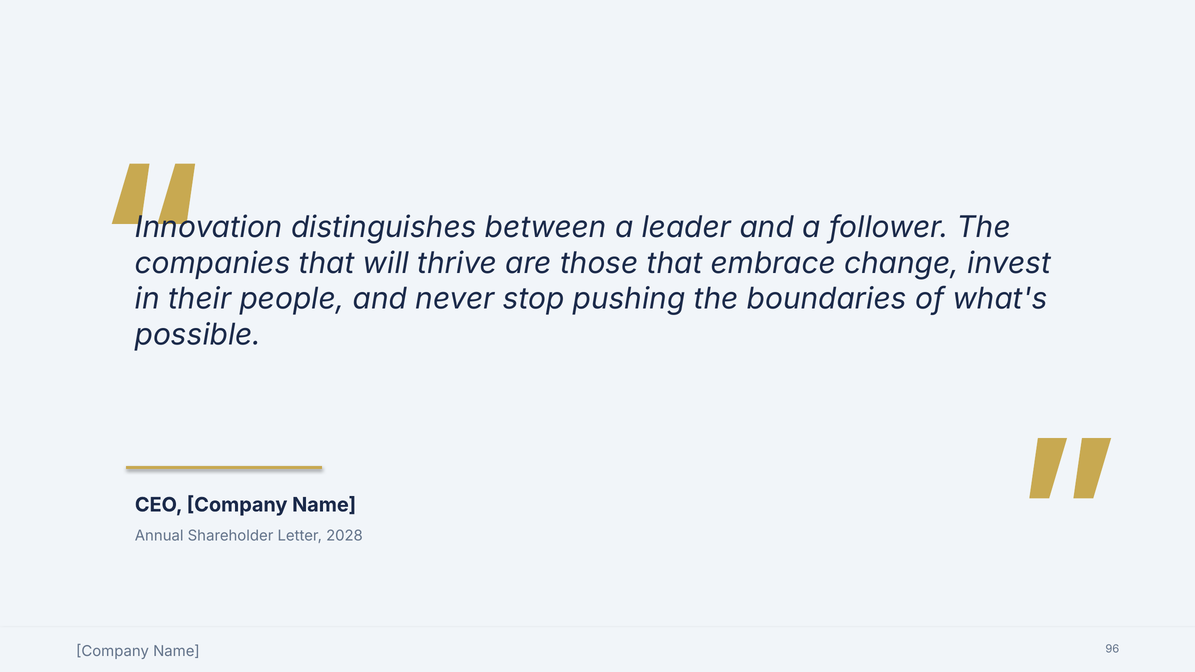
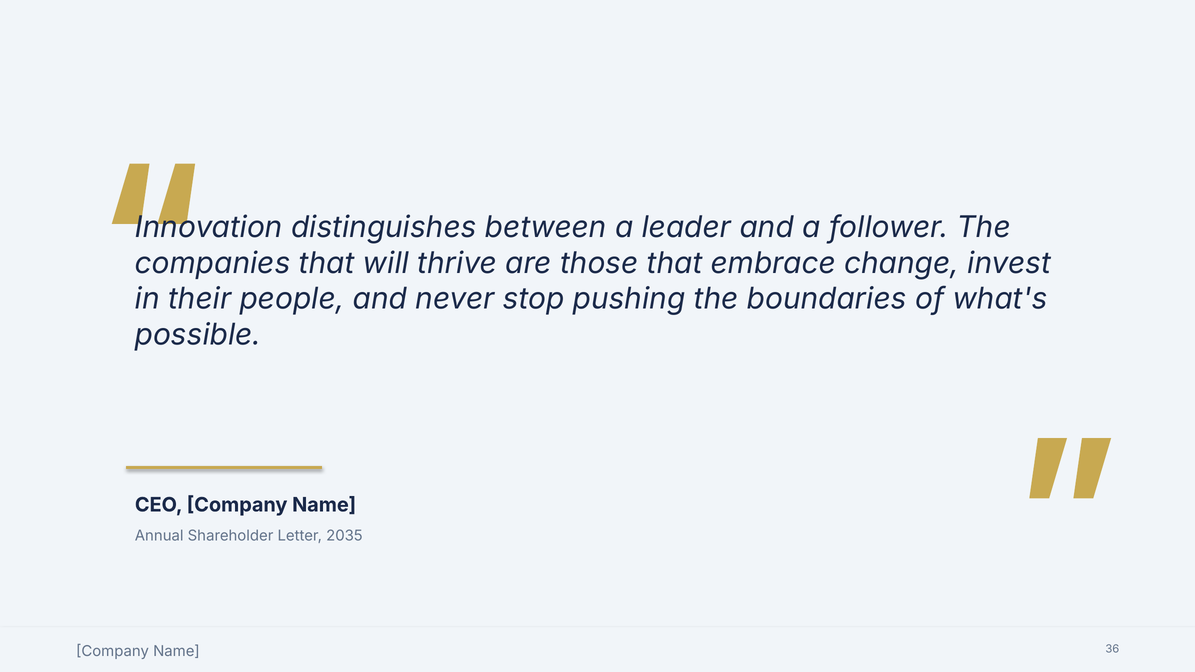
2028: 2028 -> 2035
96: 96 -> 36
